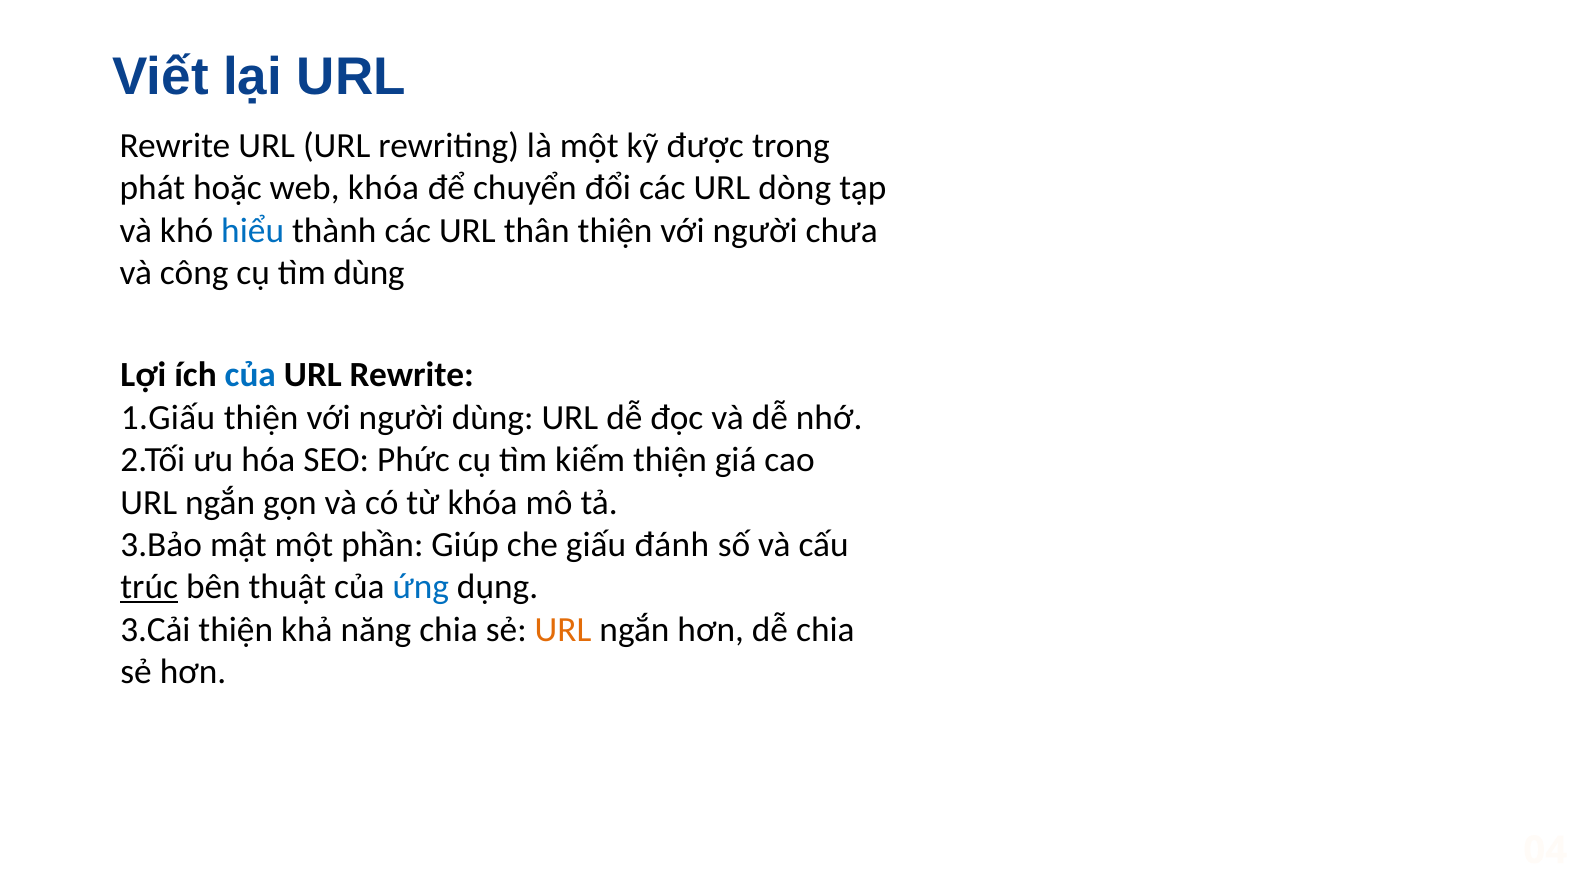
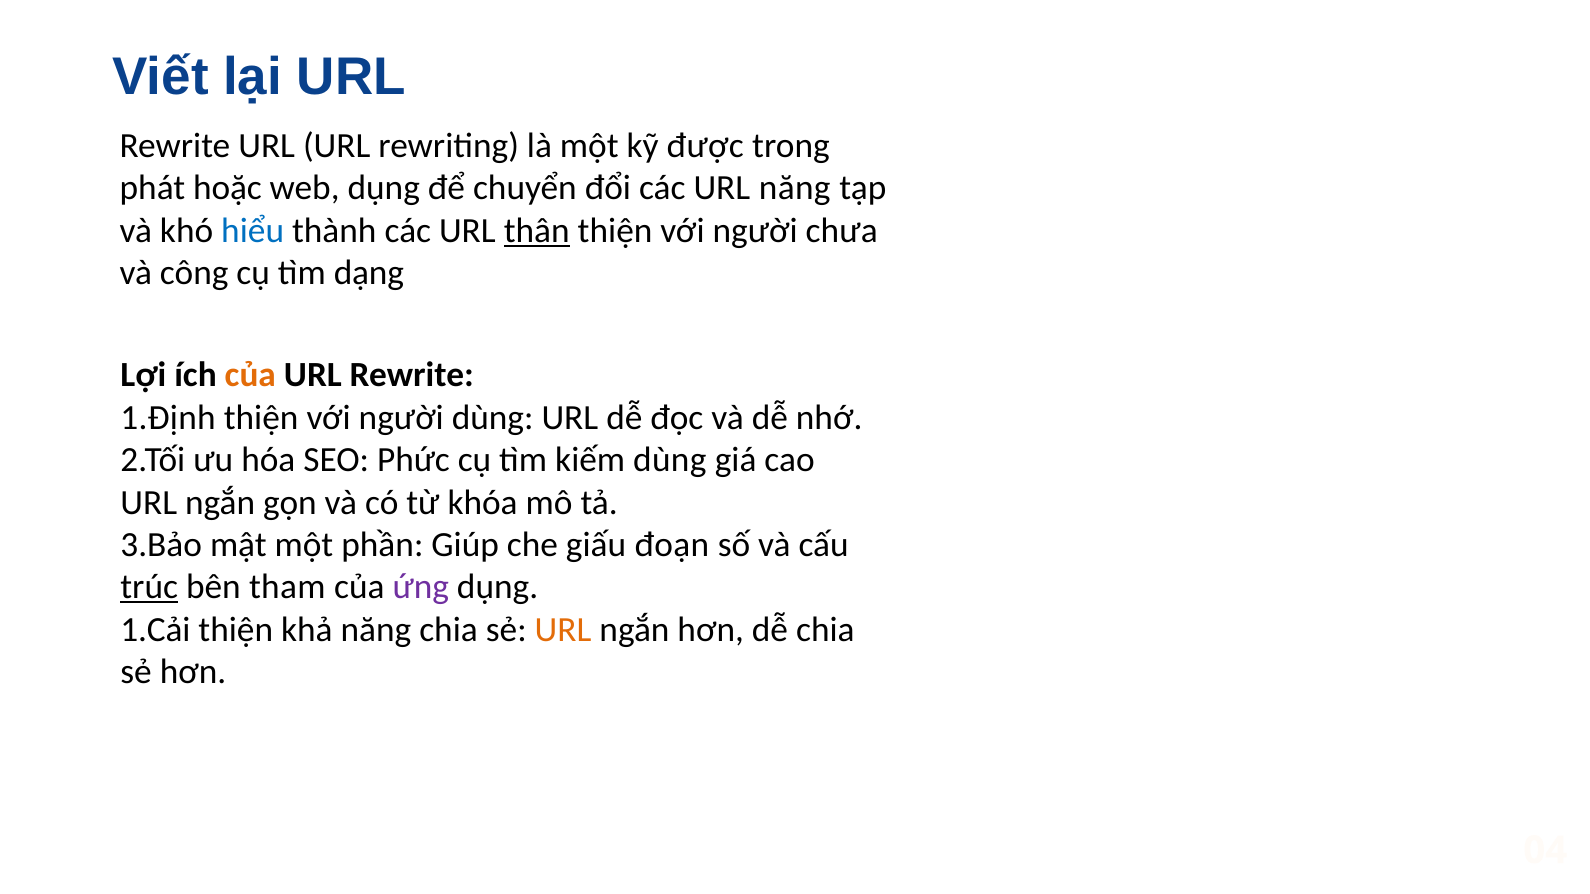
web khóa: khóa -> dụng
URL dòng: dòng -> năng
thân underline: none -> present
tìm dùng: dùng -> dạng
của at (250, 375) colour: blue -> orange
1.Giấu: 1.Giấu -> 1.Định
kiếm thiện: thiện -> dùng
đánh: đánh -> đoạn
thuật: thuật -> tham
ứng colour: blue -> purple
3.Cải: 3.Cải -> 1.Cải
